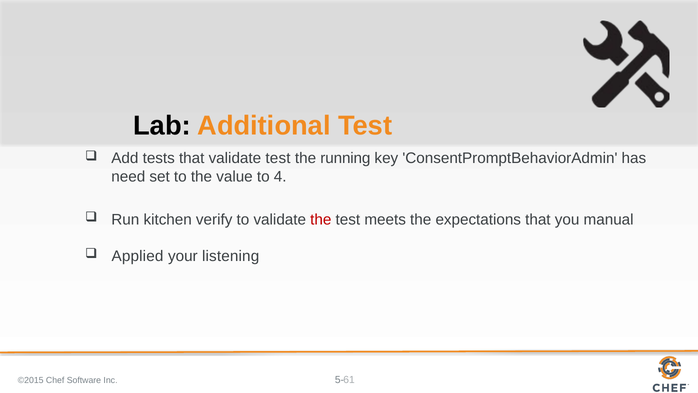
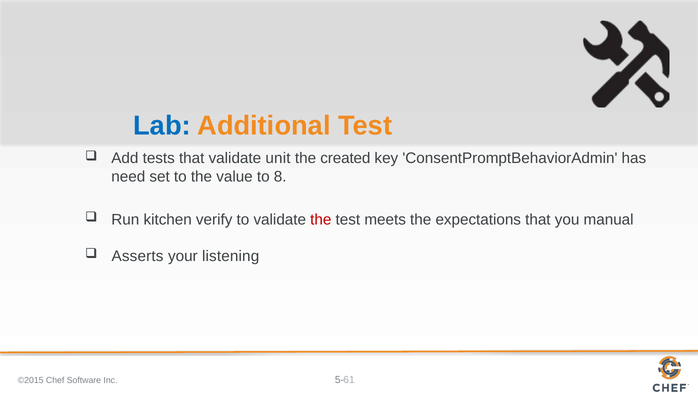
Lab colour: black -> blue
validate test: test -> unit
running: running -> created
4: 4 -> 8
Applied: Applied -> Asserts
